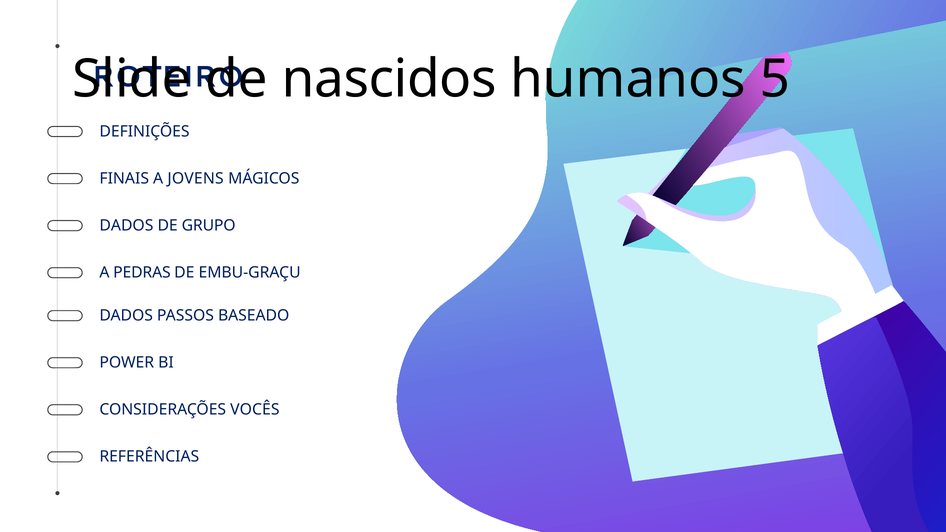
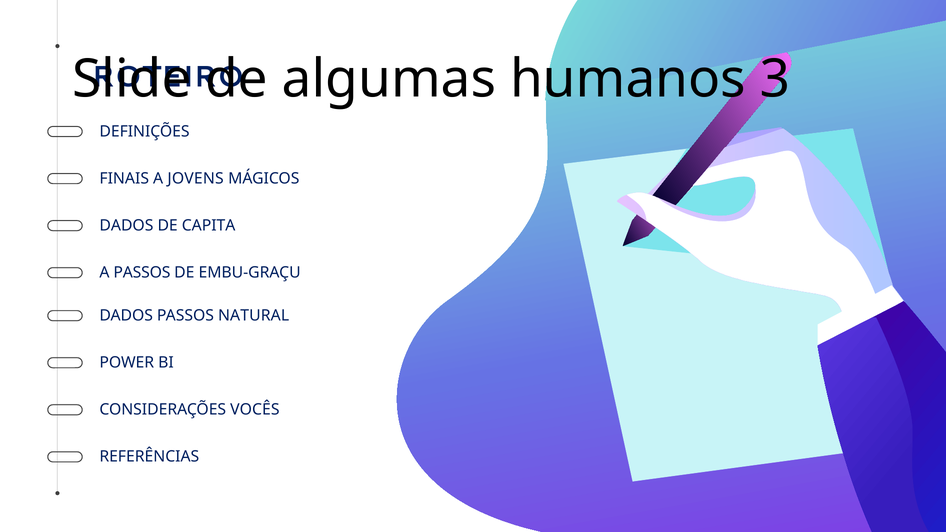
nascidos: nascidos -> algumas
5: 5 -> 3
GRUPO: GRUPO -> CAPITA
A PEDRAS: PEDRAS -> PASSOS
BASEADO: BASEADO -> NATURAL
